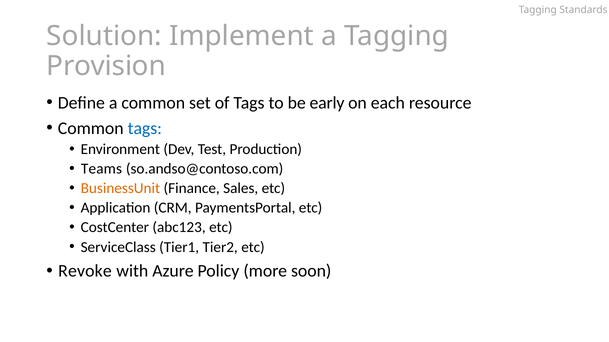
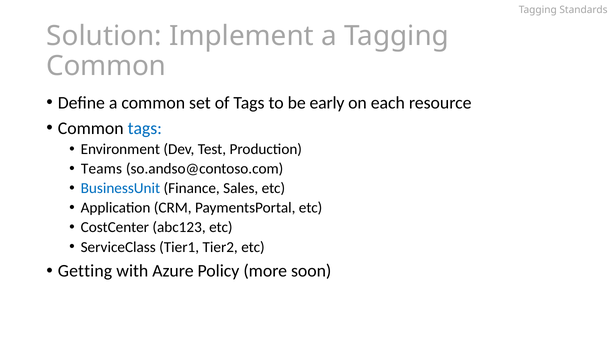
Provision at (106, 66): Provision -> Common
BusinessUnit colour: orange -> blue
Revoke: Revoke -> Getting
